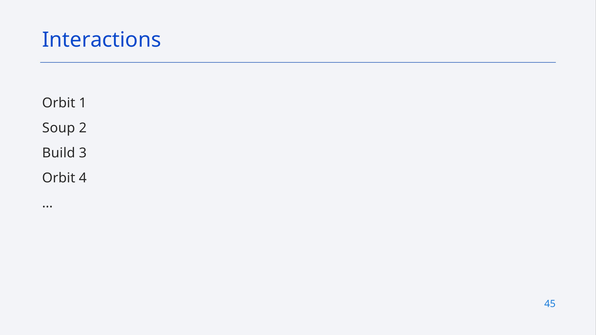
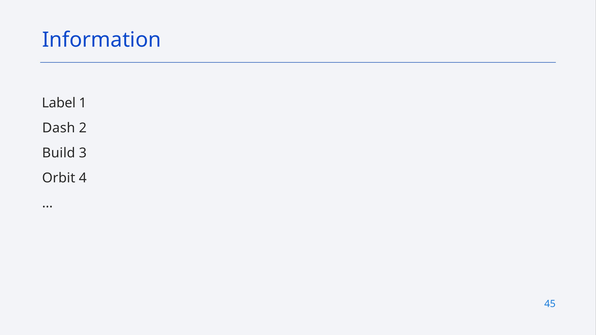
Interactions: Interactions -> Information
Orbit at (59, 103): Orbit -> Label
Soup: Soup -> Dash
